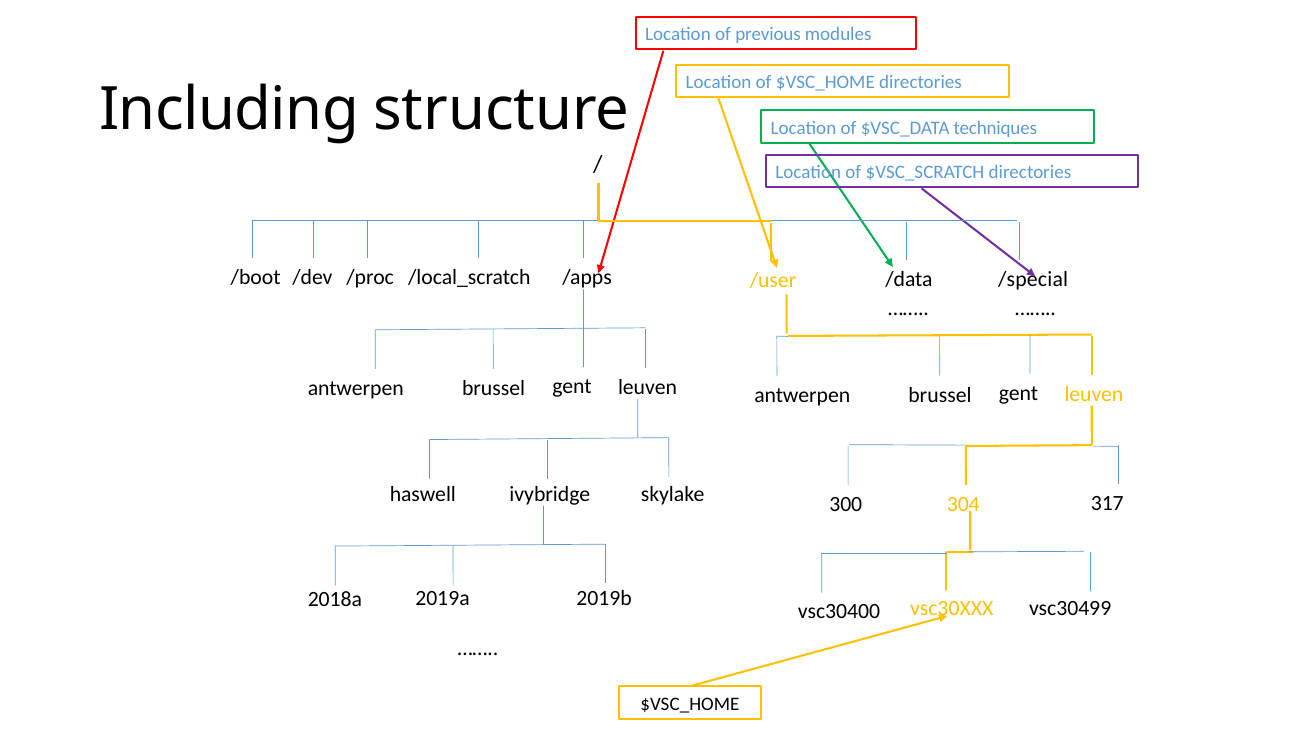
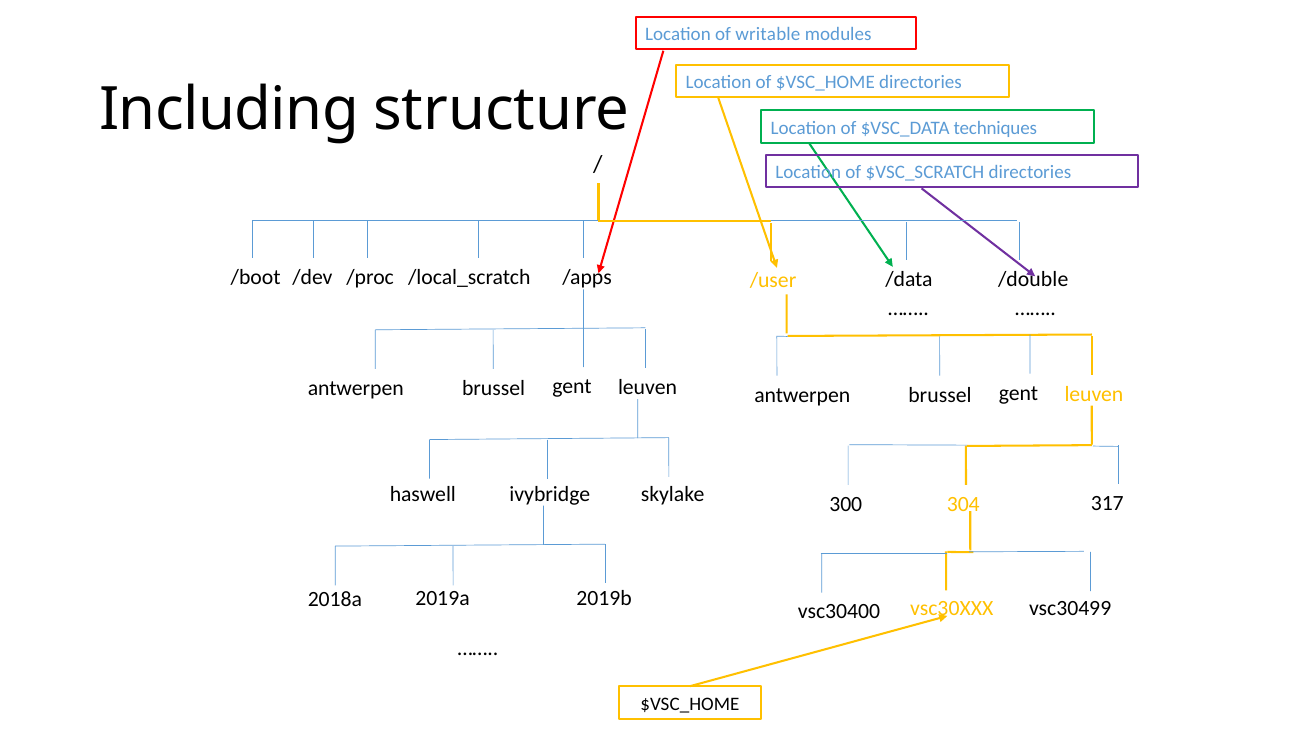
previous: previous -> writable
/special: /special -> /double
